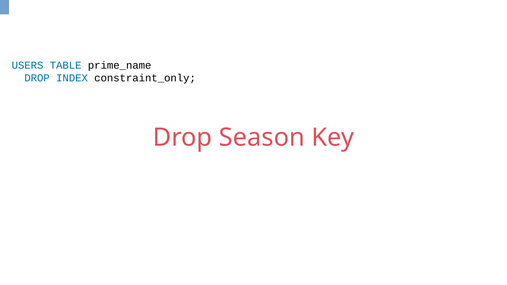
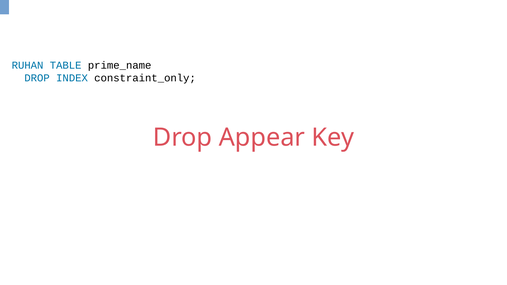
USERS: USERS -> RUHAN
Season: Season -> Appear
